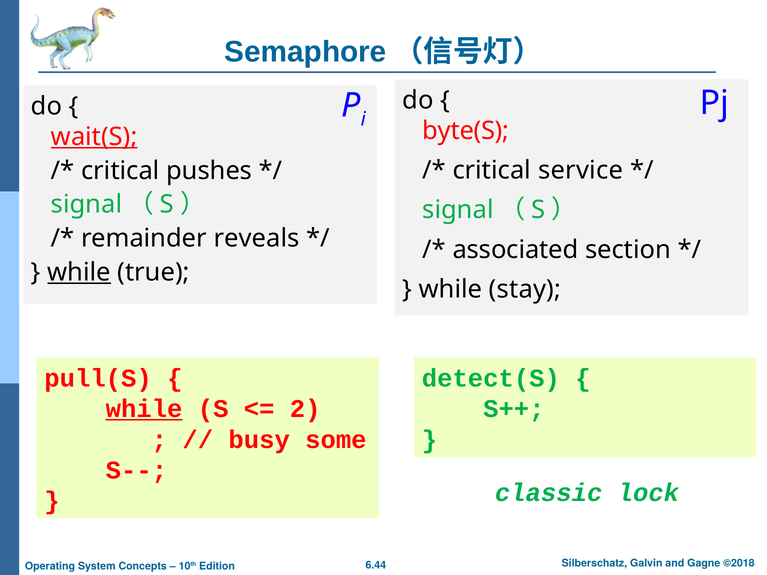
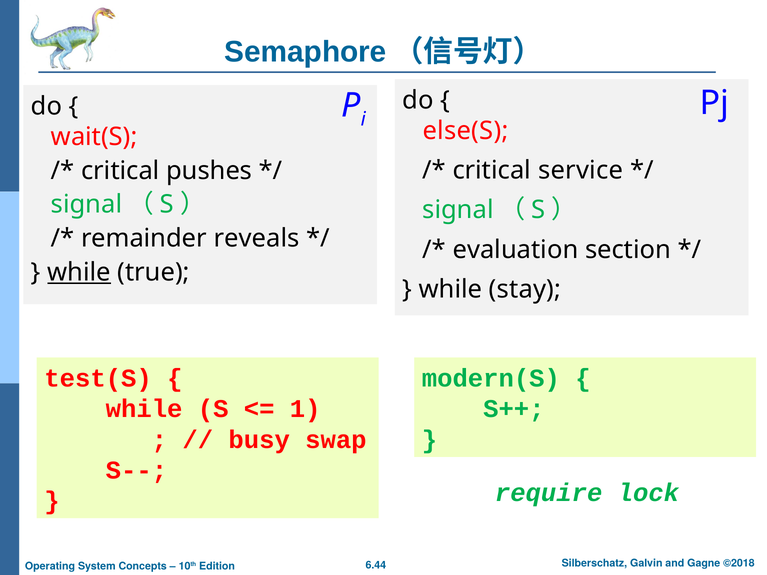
byte(S: byte(S -> else(S
wait(S underline: present -> none
associated: associated -> evaluation
pull(S: pull(S -> test(S
detect(S: detect(S -> modern(S
while at (144, 409) underline: present -> none
2: 2 -> 1
some: some -> swap
classic: classic -> require
